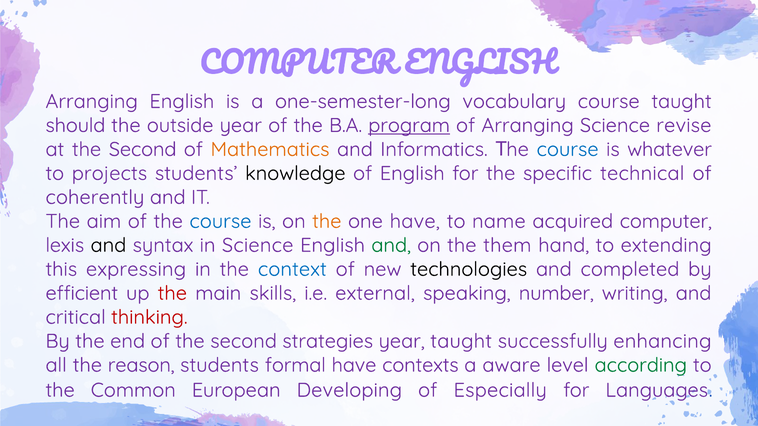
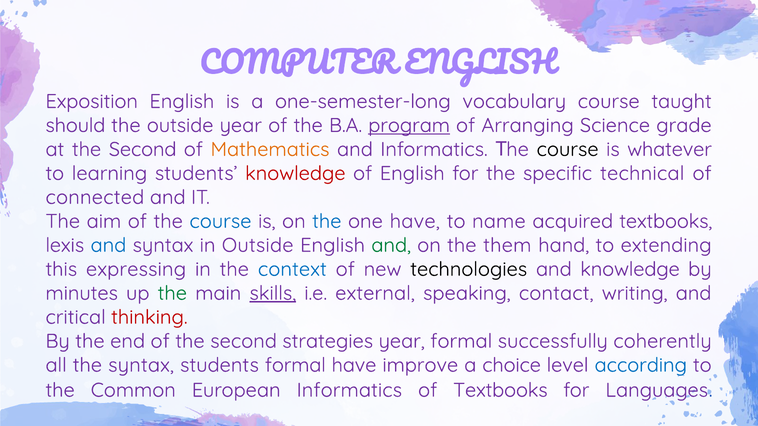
Arranging at (92, 102): Arranging -> Exposition
revise: revise -> grade
course at (568, 150) colour: blue -> black
projects: projects -> learning
knowledge at (295, 174) colour: black -> red
coherently: coherently -> connected
the at (327, 221) colour: orange -> blue
acquired computer: computer -> textbooks
and at (108, 245) colour: black -> blue
in Science: Science -> Outside
and completed: completed -> knowledge
efficient: efficient -> minutes
the at (172, 293) colour: red -> green
skills underline: none -> present
number: number -> contact
year taught: taught -> formal
enhancing: enhancing -> coherently
the reason: reason -> syntax
contexts: contexts -> improve
aware: aware -> choice
according colour: green -> blue
European Developing: Developing -> Informatics
of Especially: Especially -> Textbooks
